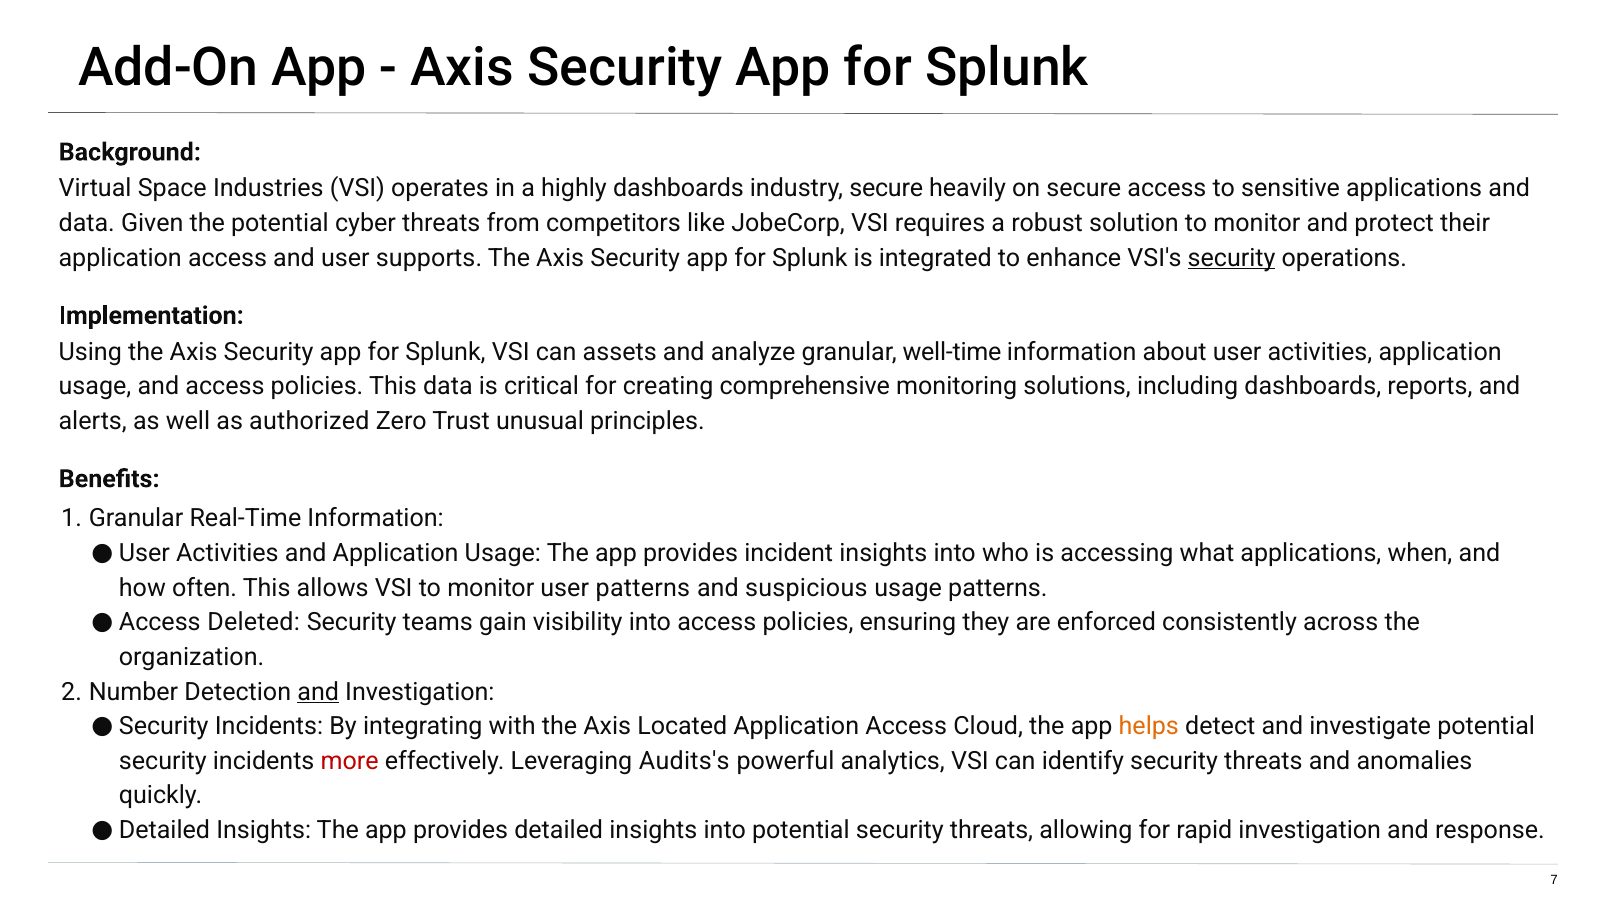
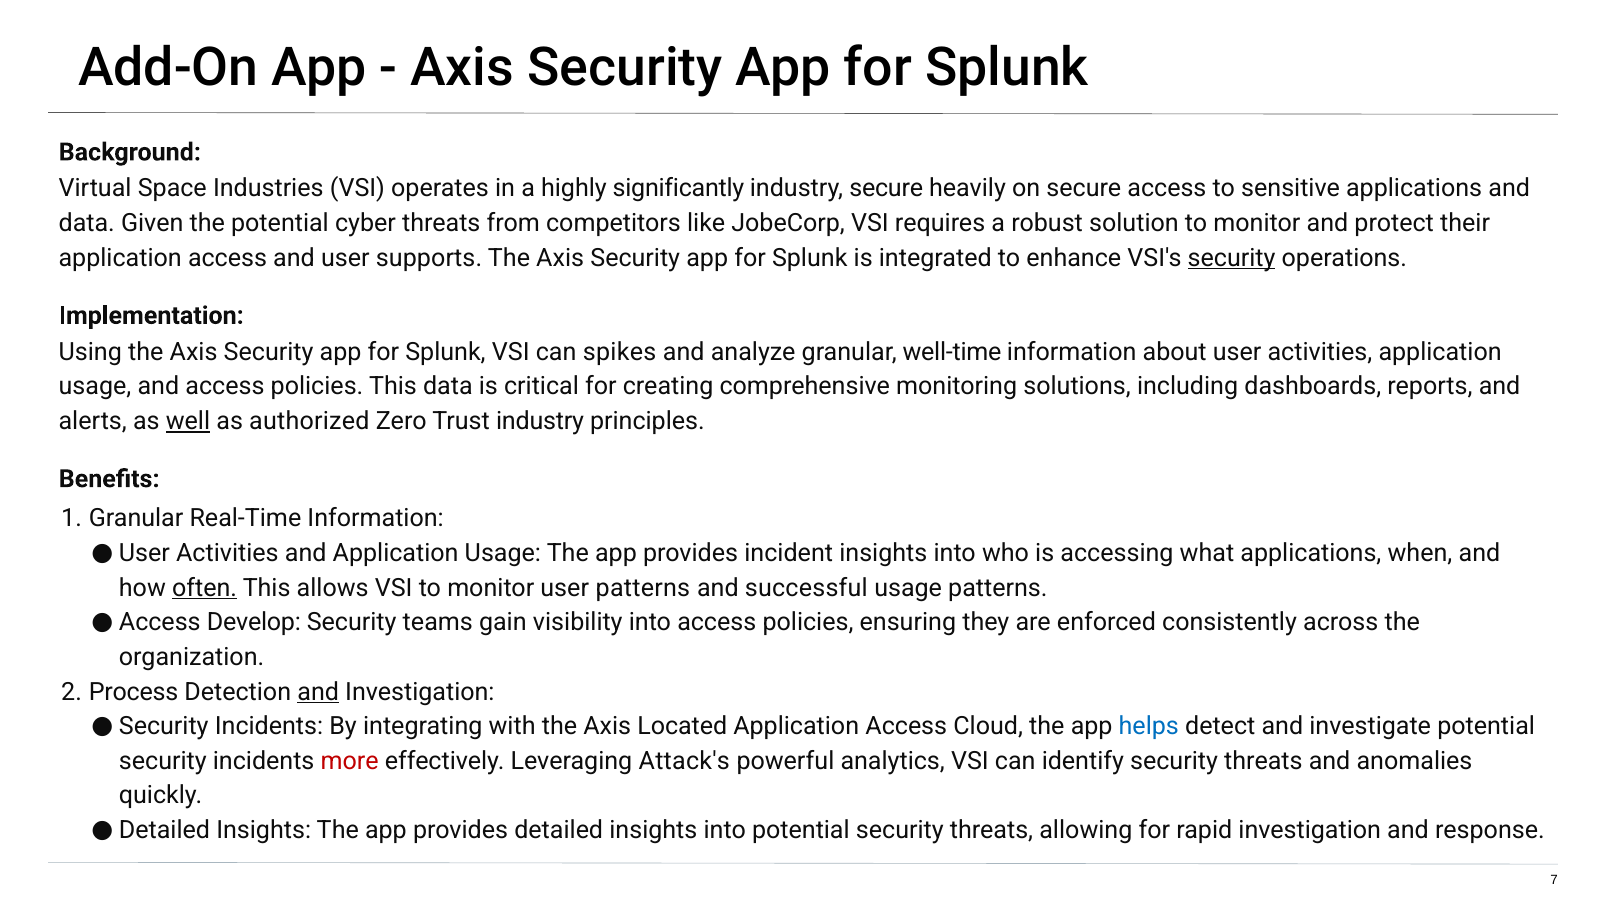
highly dashboards: dashboards -> significantly
assets: assets -> spikes
well underline: none -> present
Trust unusual: unusual -> industry
often underline: none -> present
suspicious: suspicious -> successful
Deleted: Deleted -> Develop
Number: Number -> Process
helps colour: orange -> blue
Audits's: Audits's -> Attack's
